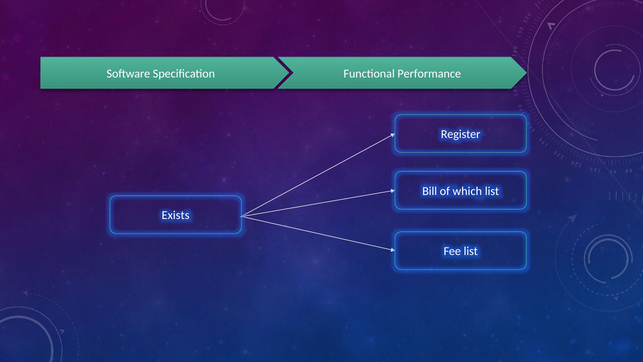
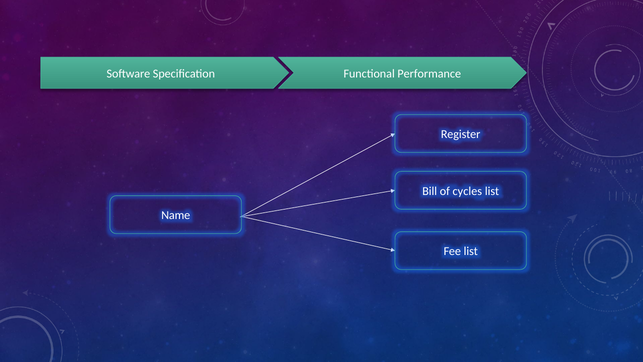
which: which -> cycles
Exists: Exists -> Name
